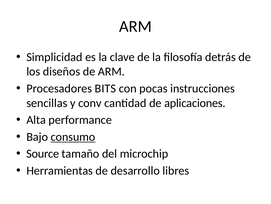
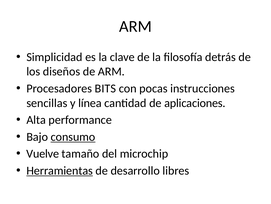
conv: conv -> línea
Source: Source -> Vuelve
Herramientas underline: none -> present
